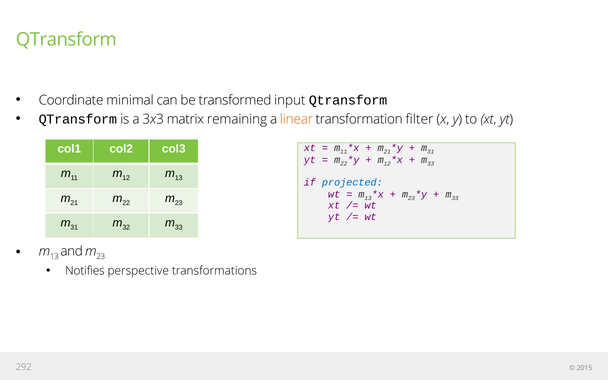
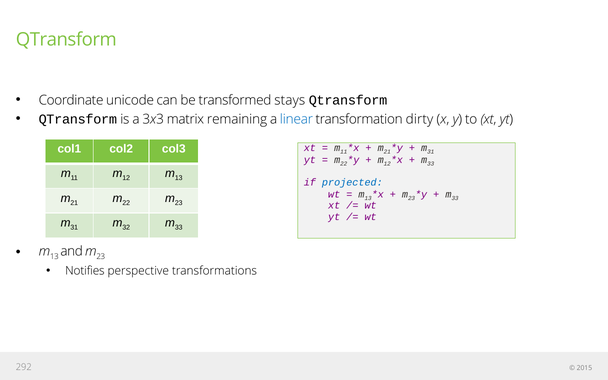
minimal: minimal -> unicode
input: input -> stays
linear colour: orange -> blue
filter: filter -> dirty
